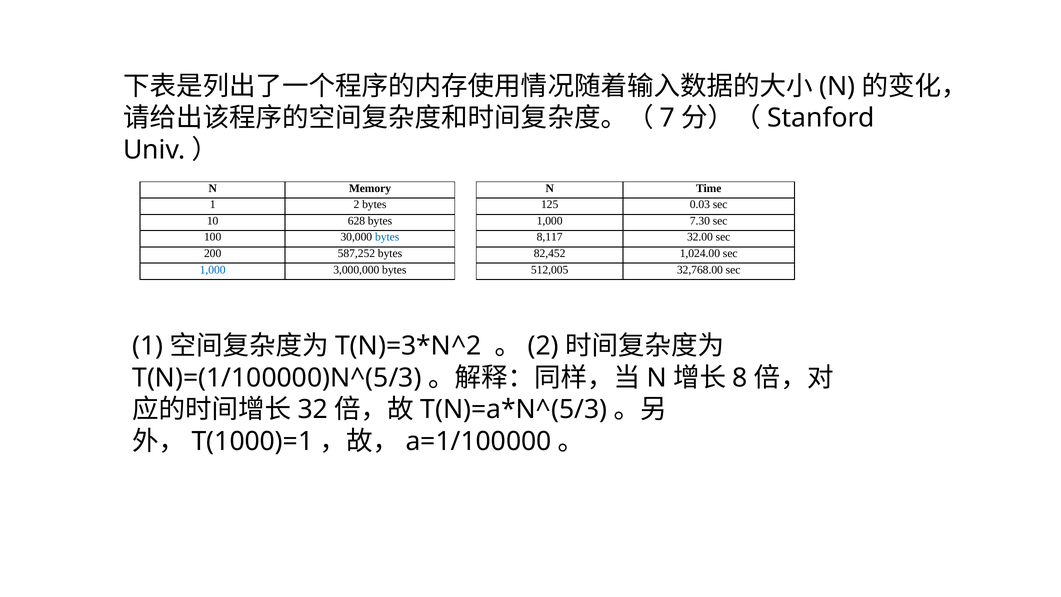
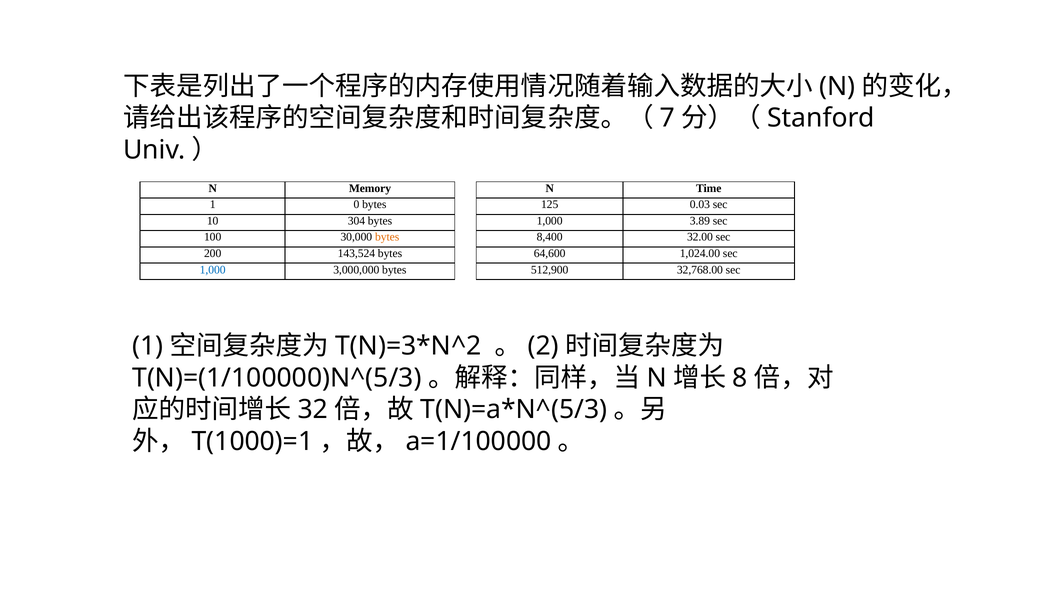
1 2: 2 -> 0
628: 628 -> 304
7.30: 7.30 -> 3.89
bytes at (387, 237) colour: blue -> orange
8,117: 8,117 -> 8,400
587,252: 587,252 -> 143,524
82,452: 82,452 -> 64,600
512,005: 512,005 -> 512,900
